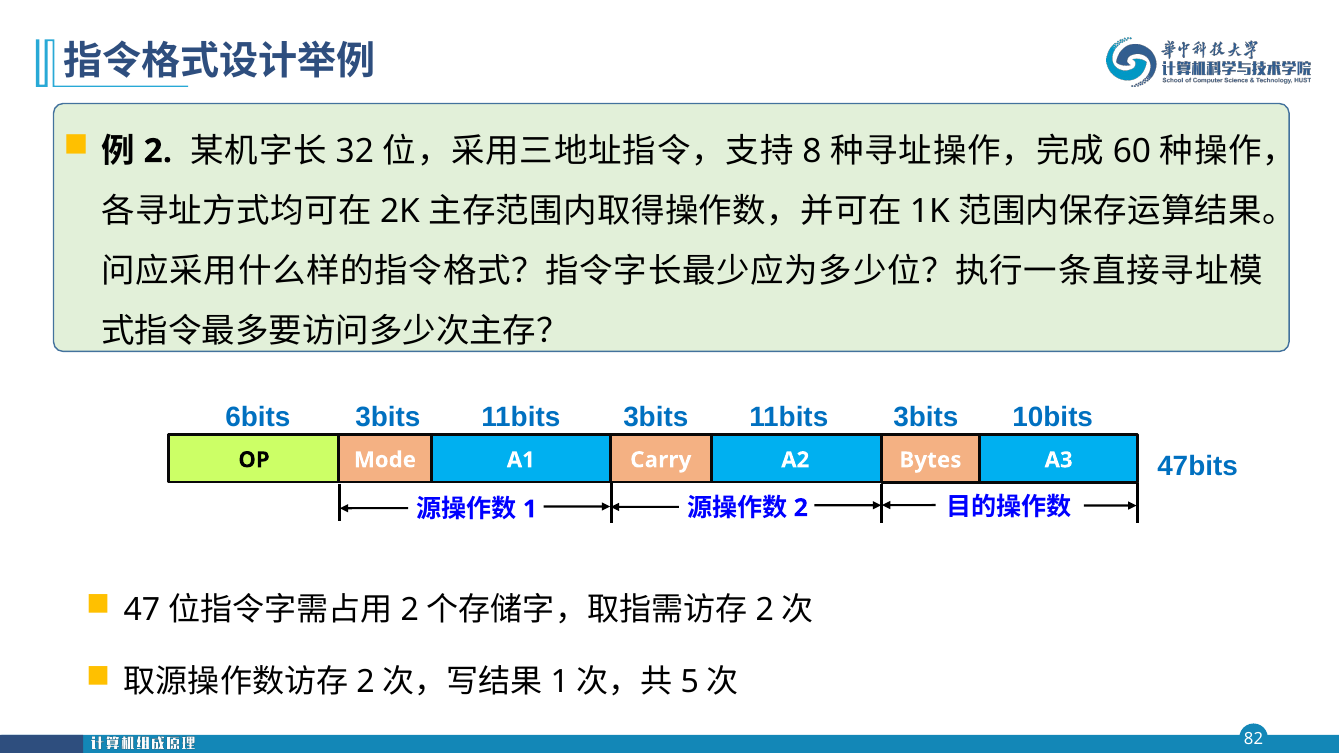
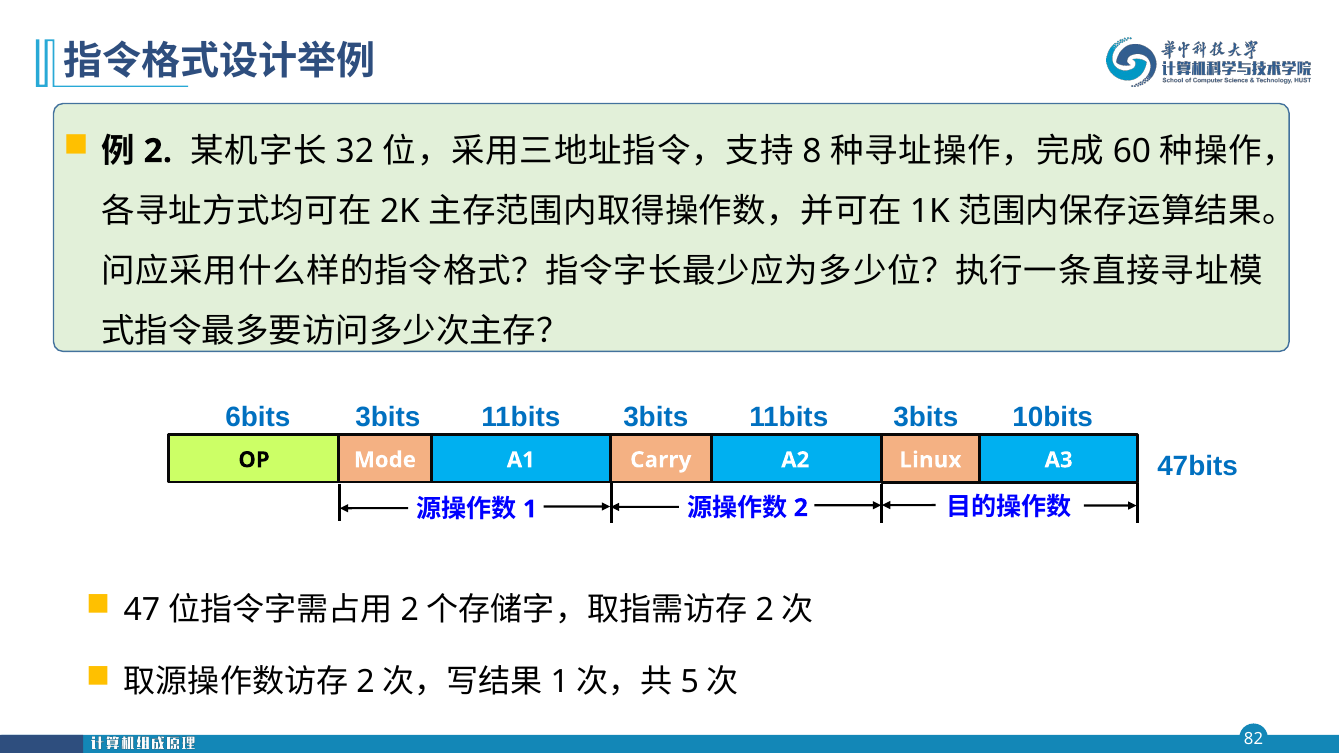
Bytes: Bytes -> Linux
